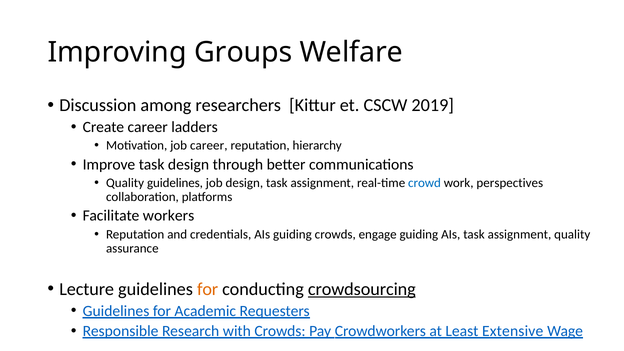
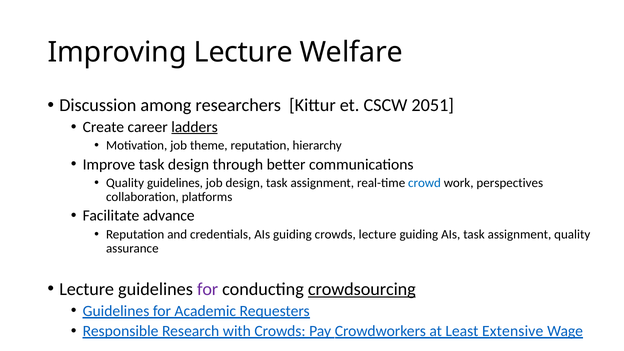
Improving Groups: Groups -> Lecture
2019: 2019 -> 2051
ladders underline: none -> present
job career: career -> theme
workers: workers -> advance
crowds engage: engage -> lecture
for at (208, 289) colour: orange -> purple
